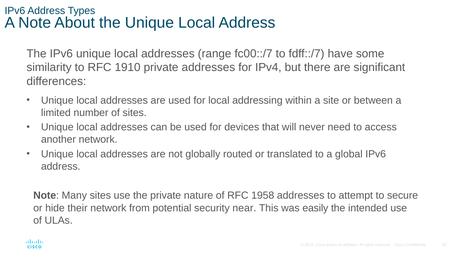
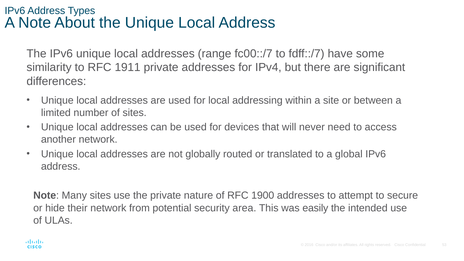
1910: 1910 -> 1911
1958: 1958 -> 1900
near: near -> area
